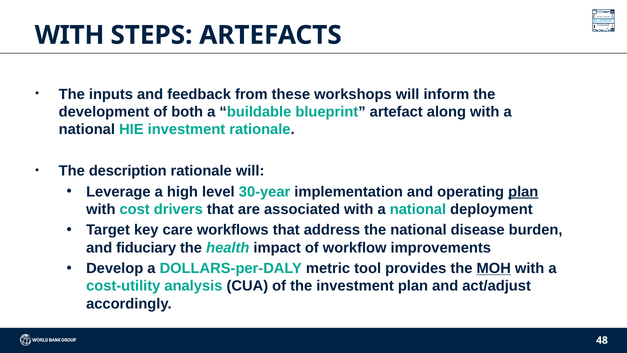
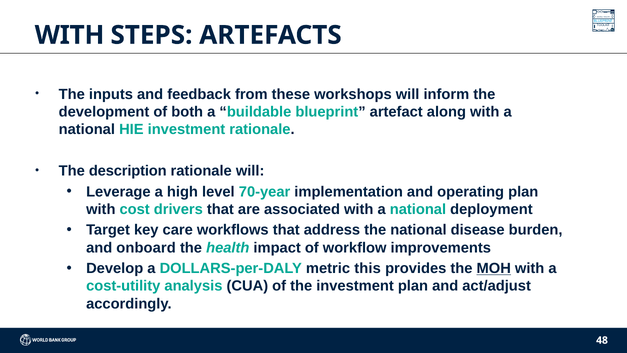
30-year: 30-year -> 70-year
plan at (523, 191) underline: present -> none
fiduciary: fiduciary -> onboard
tool: tool -> this
